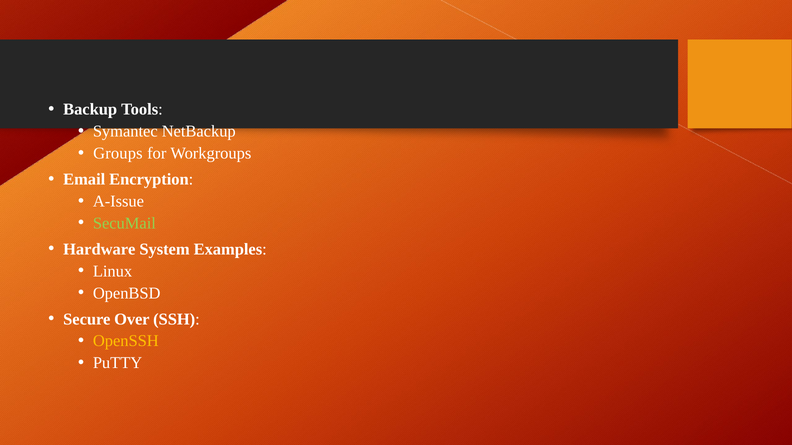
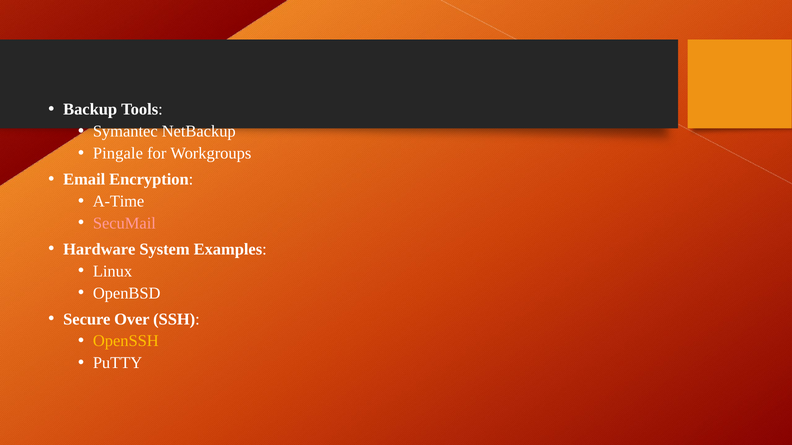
Groups: Groups -> Pingale
A-Issue: A-Issue -> A-Time
SecuMail colour: light green -> pink
